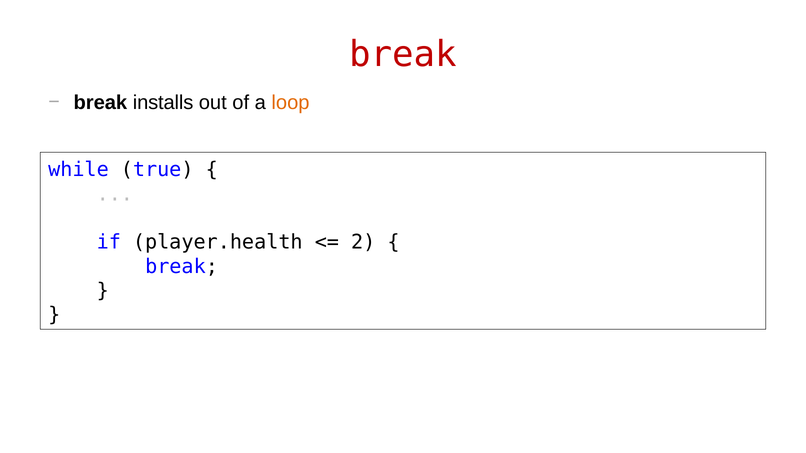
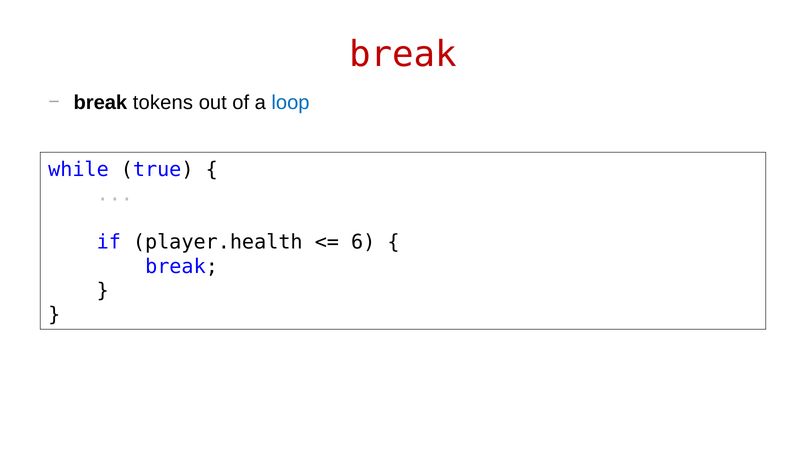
installs: installs -> tokens
loop colour: orange -> blue
2: 2 -> 6
